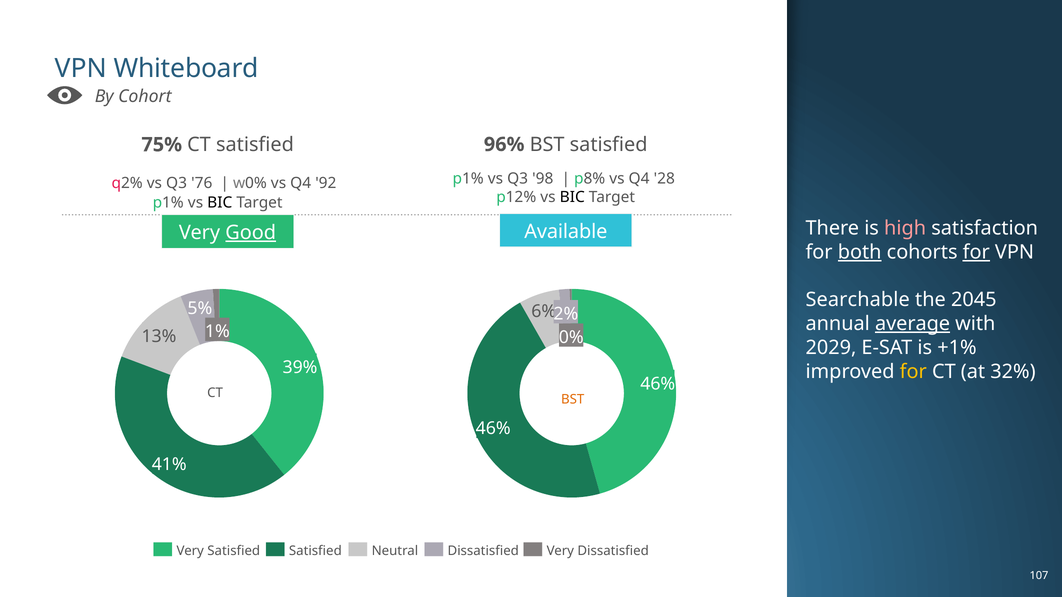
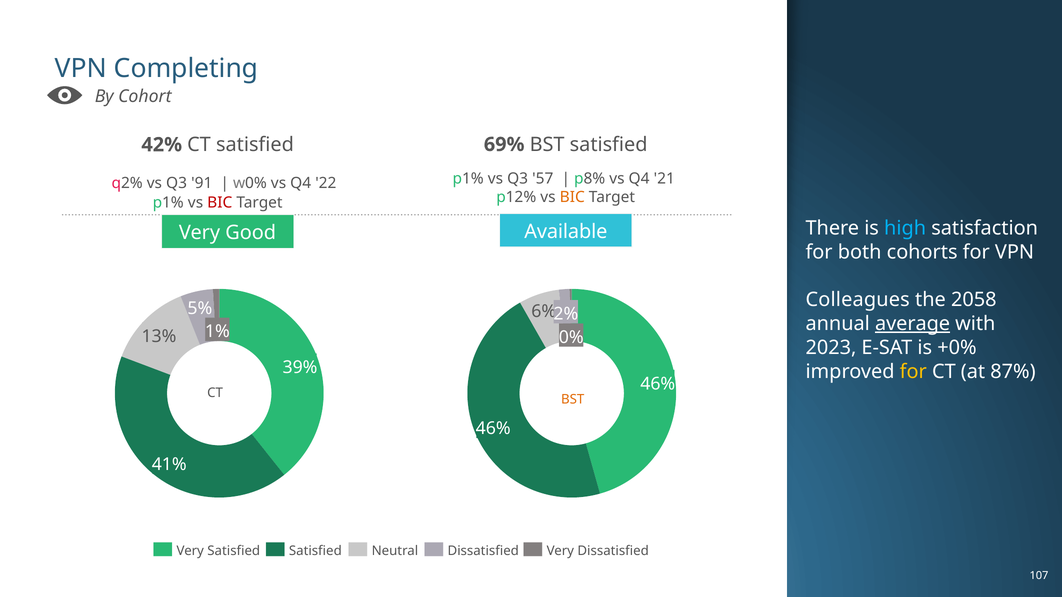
Whiteboard: Whiteboard -> Completing
96%: 96% -> 69%
75%: 75% -> 42%
98: 98 -> 57
28: 28 -> 21
76: 76 -> 91
92: 92 -> 22
BIC at (572, 197) colour: black -> orange
BIC at (220, 203) colour: black -> red
high colour: pink -> light blue
Good underline: present -> none
both underline: present -> none
for at (976, 252) underline: present -> none
Searchable: Searchable -> Colleagues
2045: 2045 -> 2058
2029: 2029 -> 2023
+1%: +1% -> +0%
32%: 32% -> 87%
